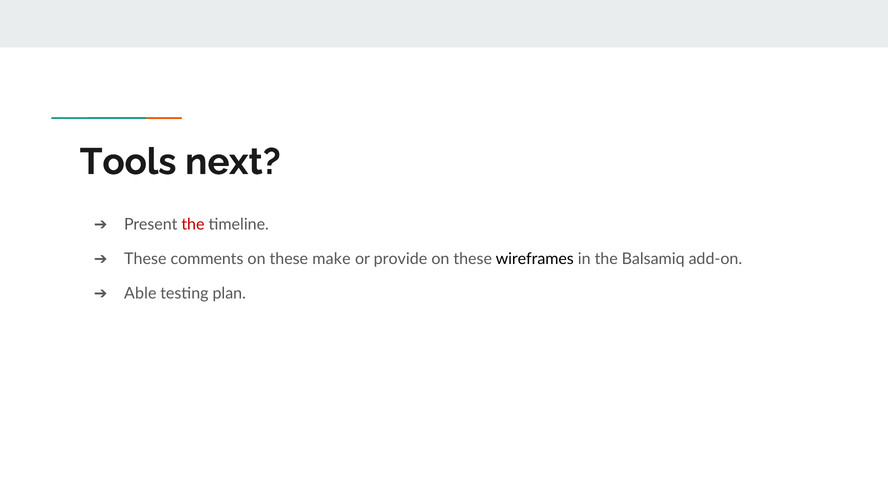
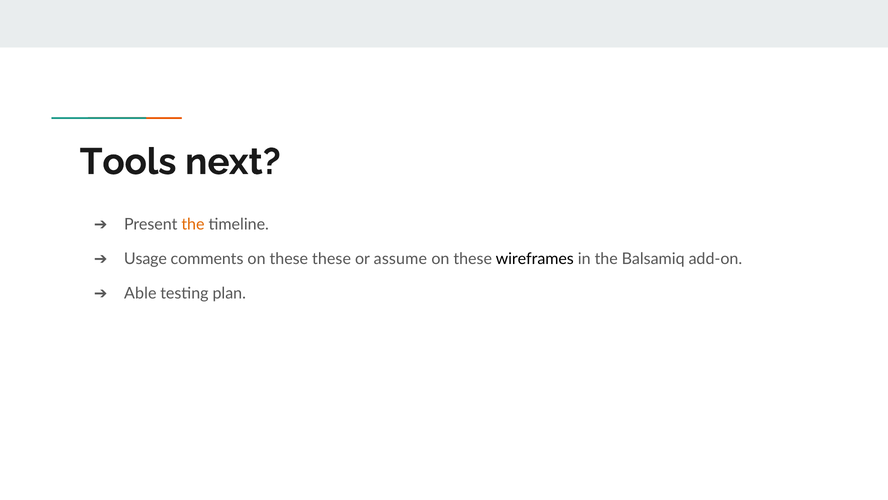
the at (193, 224) colour: red -> orange
These at (145, 259): These -> Usage
these make: make -> these
provide: provide -> assume
